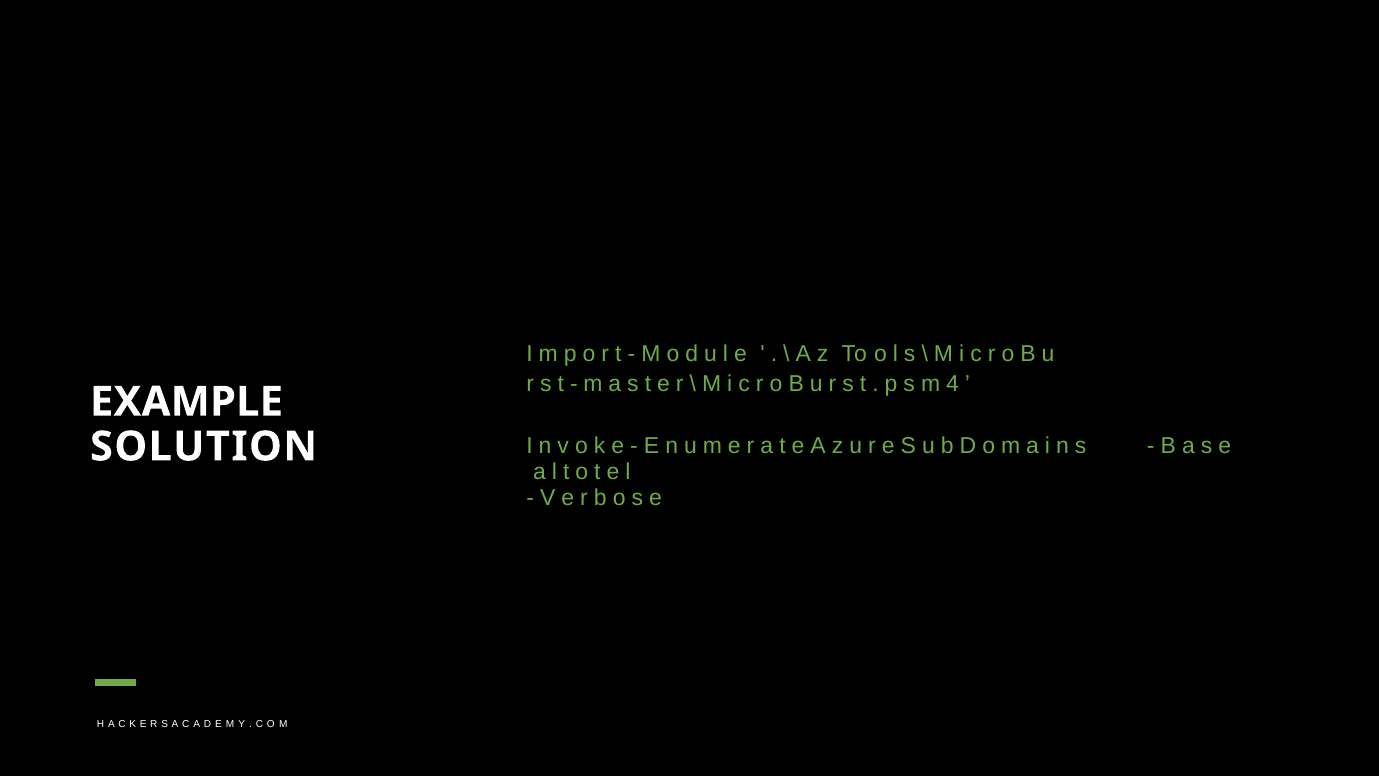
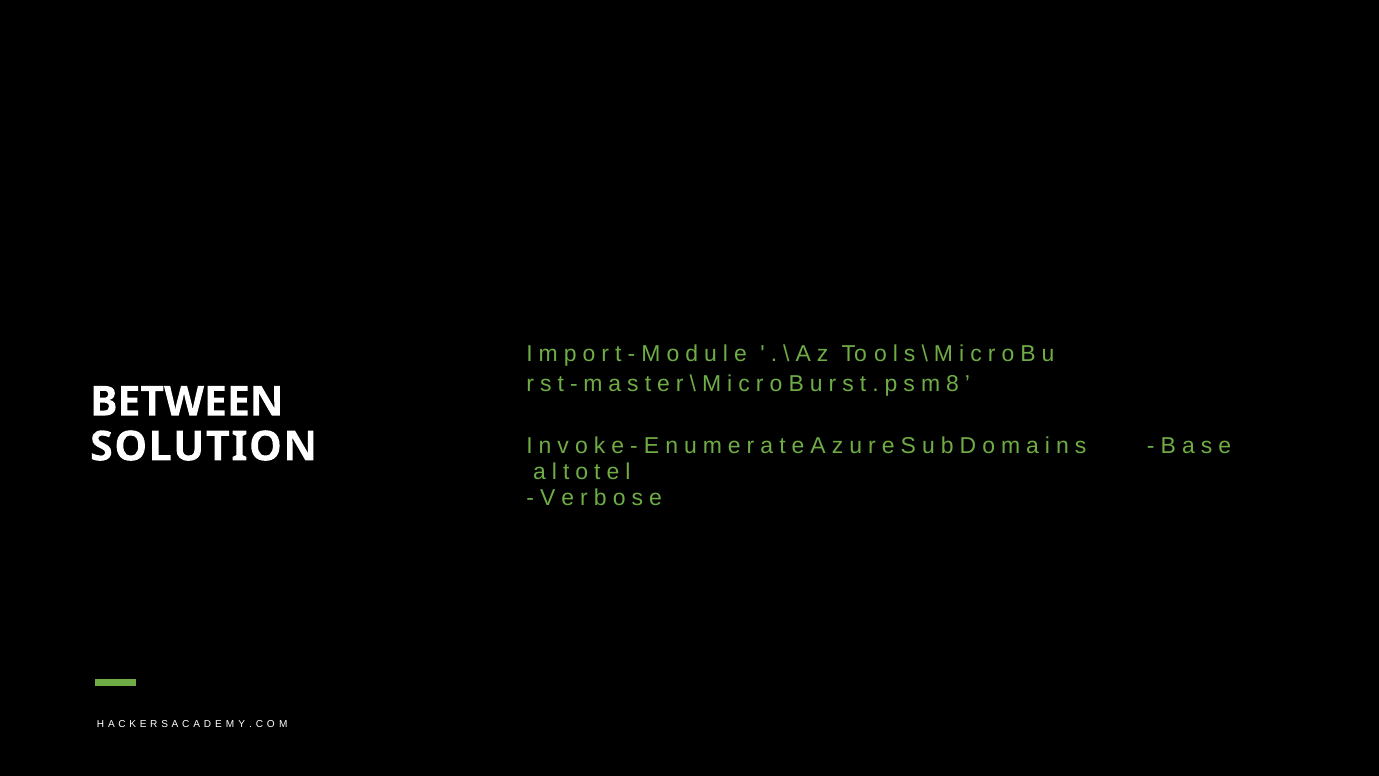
4: 4 -> 8
EXAMPLE: EXAMPLE -> BETWEEN
